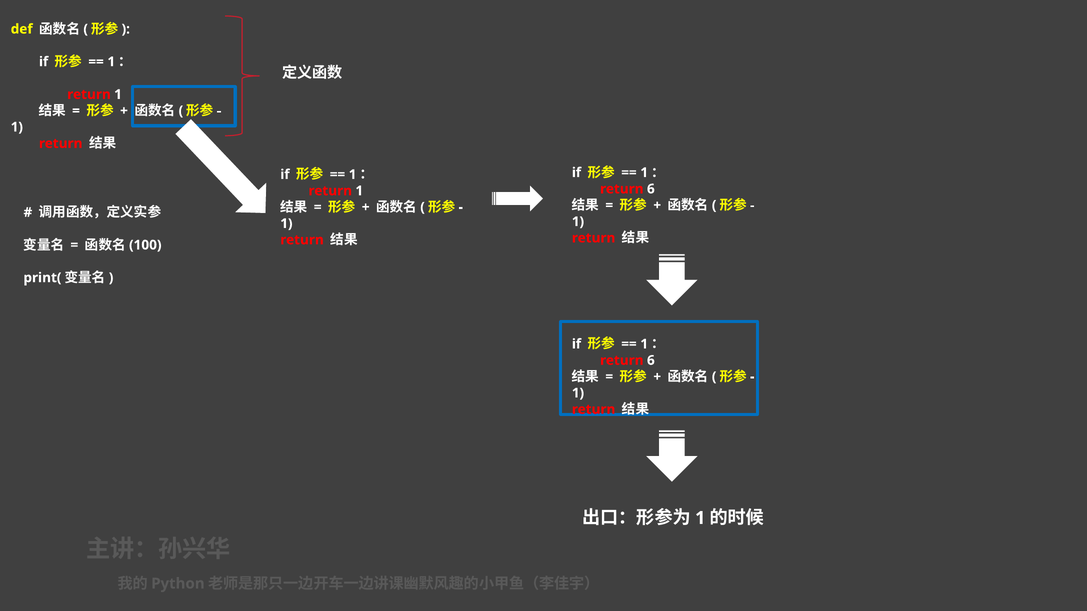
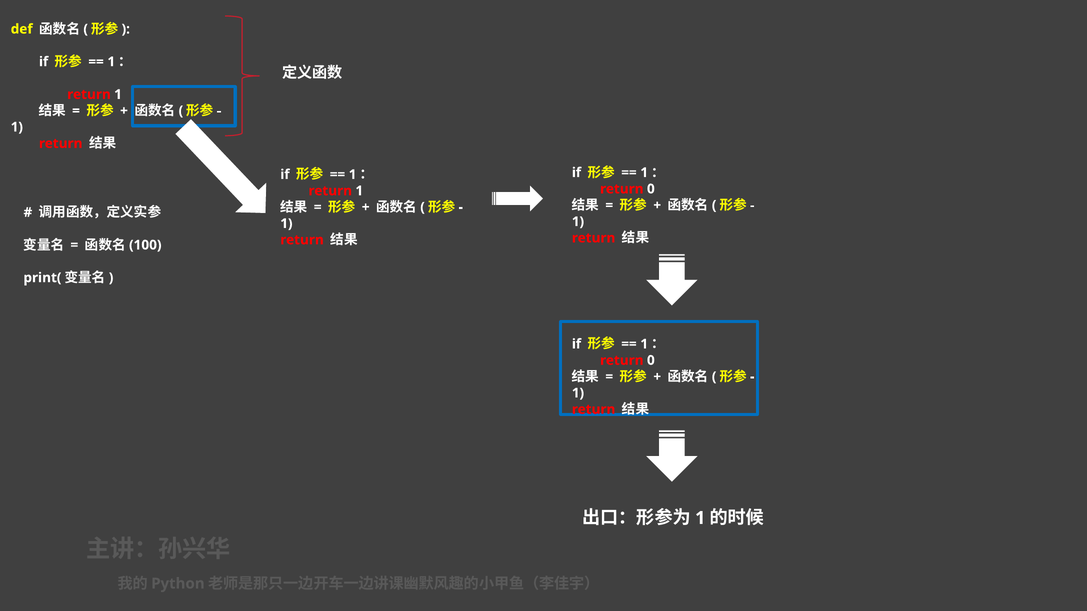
6 at (651, 189): 6 -> 0
6 at (651, 361): 6 -> 0
